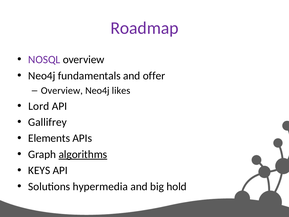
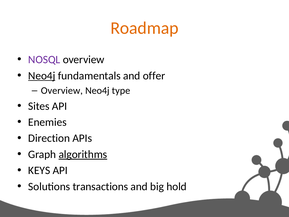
Roadmap colour: purple -> orange
Neo4j at (42, 76) underline: none -> present
likes: likes -> type
Lord: Lord -> Sites
Gallifrey: Gallifrey -> Enemies
Elements: Elements -> Direction
hypermedia: hypermedia -> transactions
